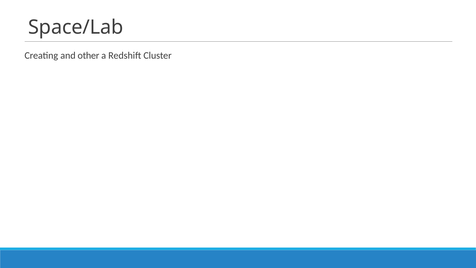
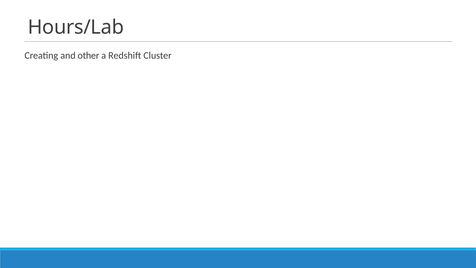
Space/Lab: Space/Lab -> Hours/Lab
